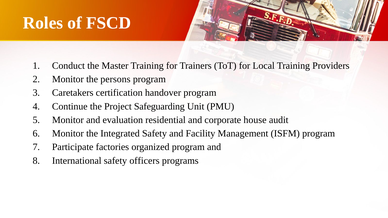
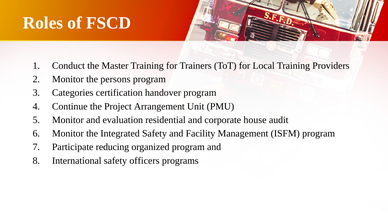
Caretakers: Caretakers -> Categories
Safeguarding: Safeguarding -> Arrangement
factories: factories -> reducing
